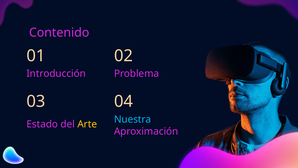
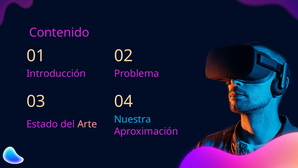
Arte colour: yellow -> pink
